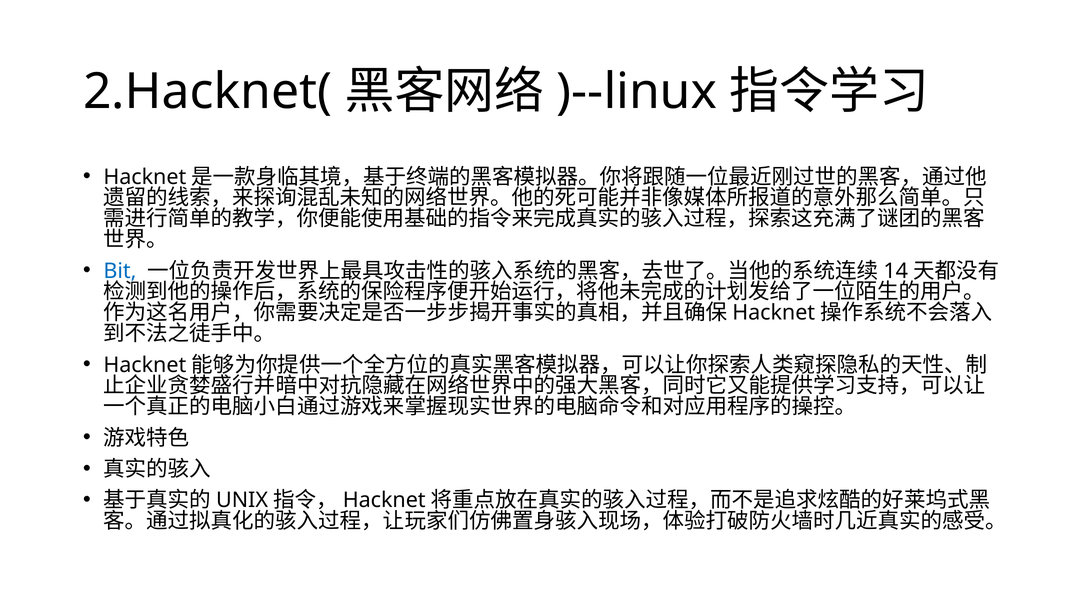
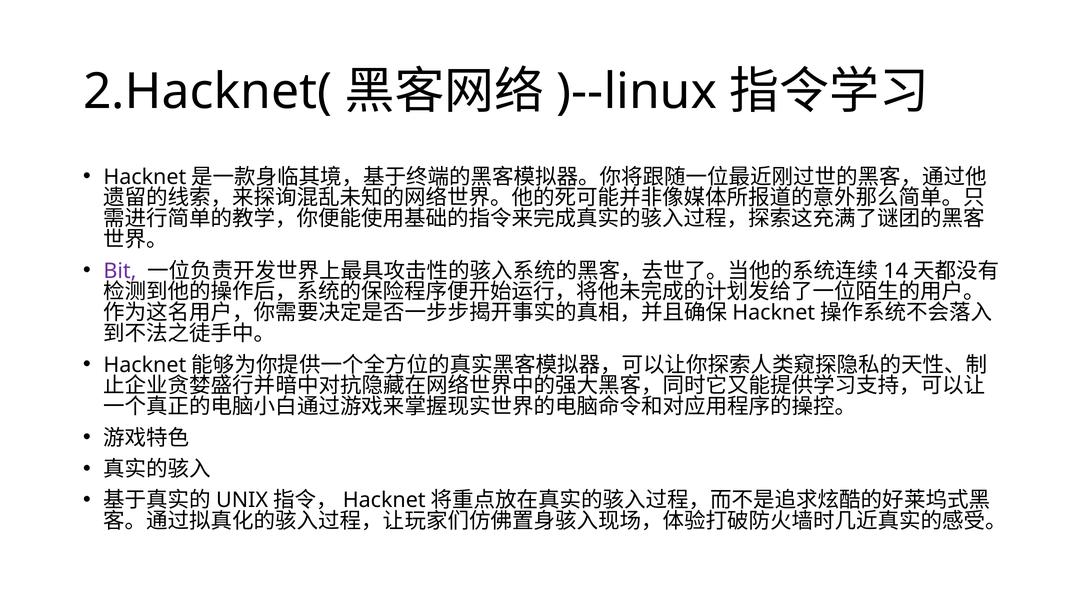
Bit colour: blue -> purple
